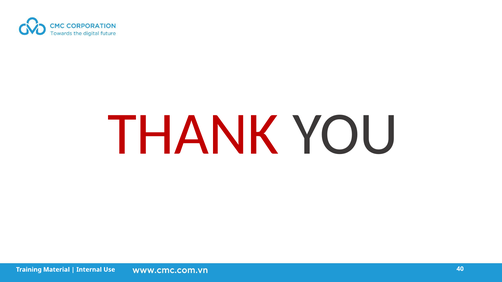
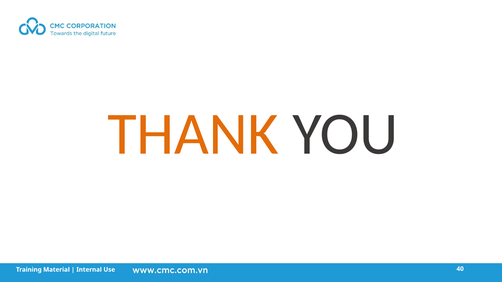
THANK colour: red -> orange
